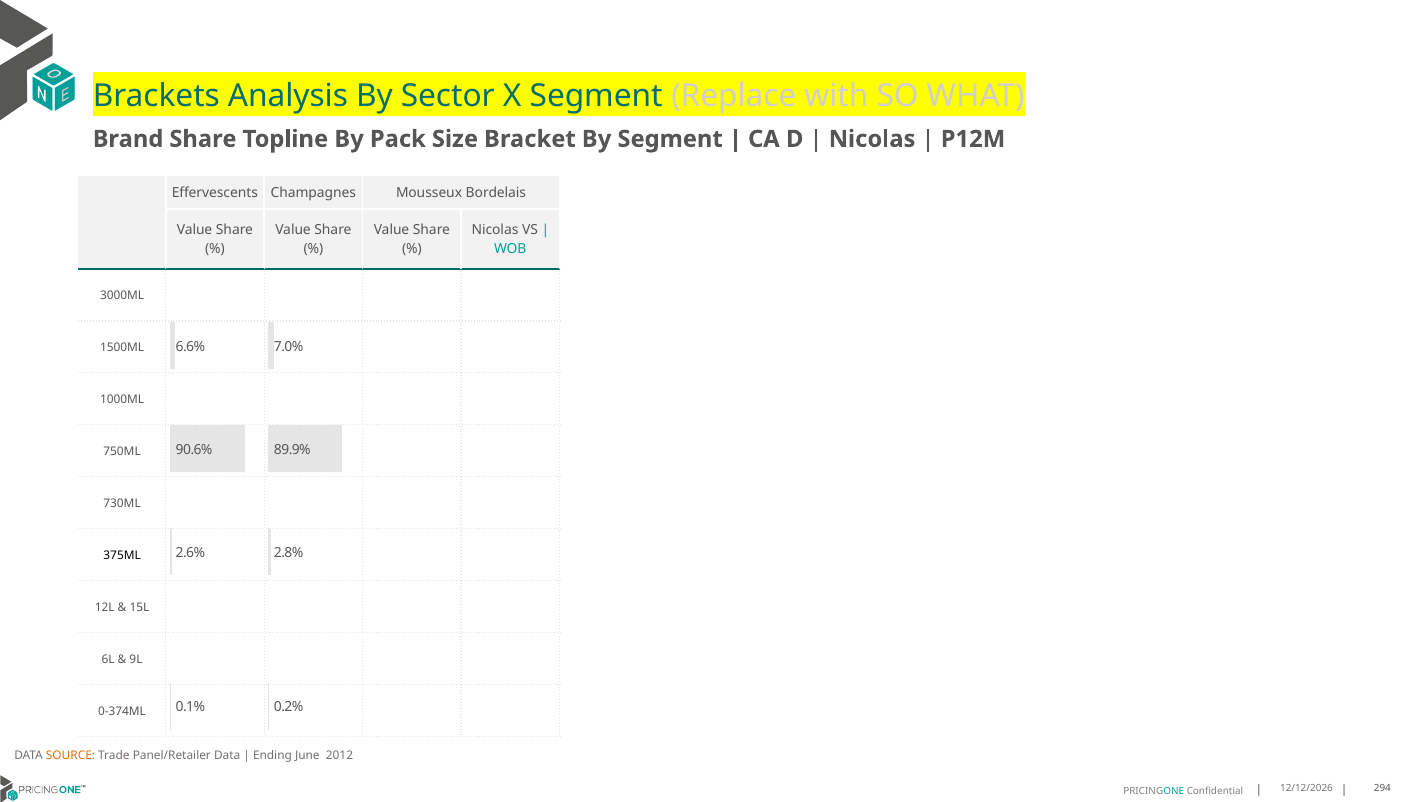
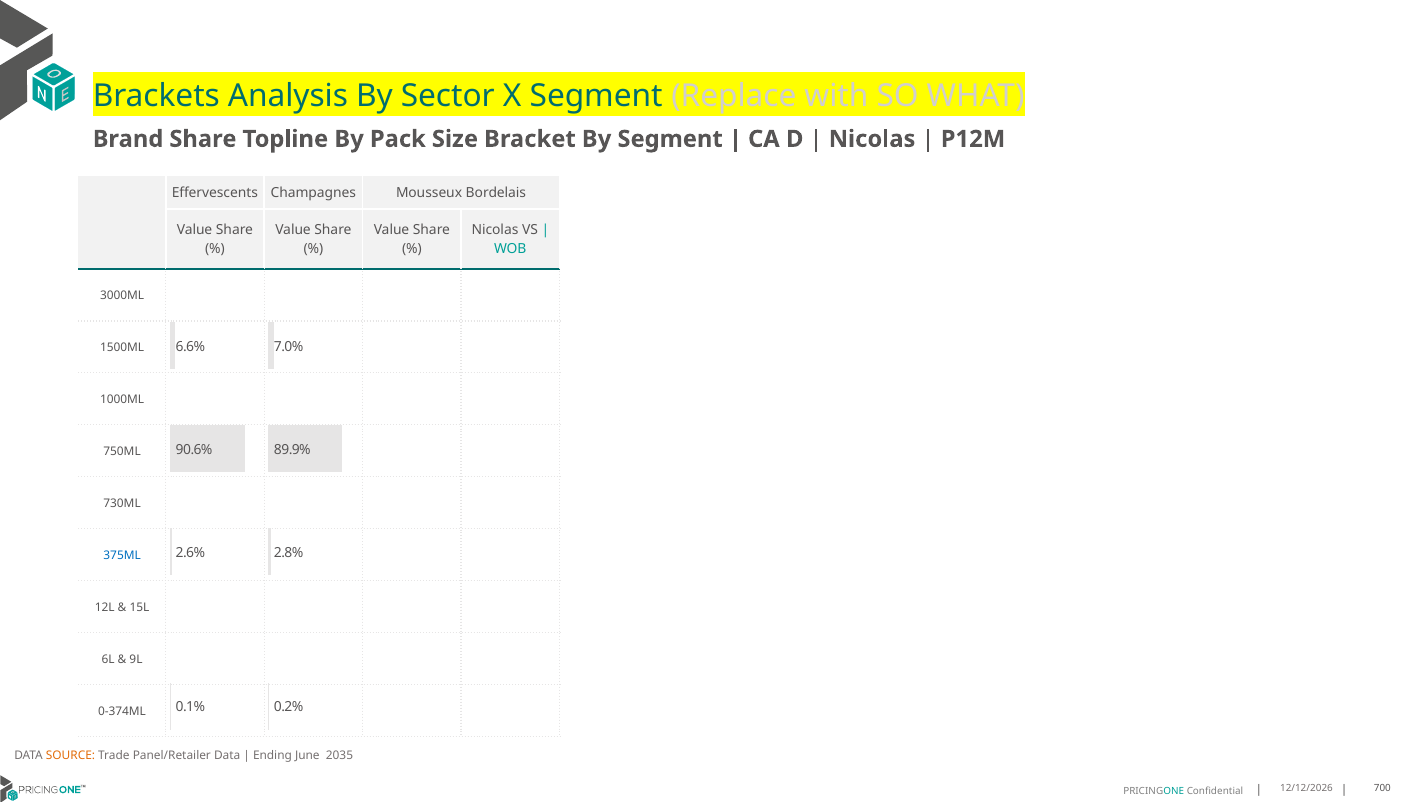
375ML colour: black -> blue
2012: 2012 -> 2035
294: 294 -> 700
